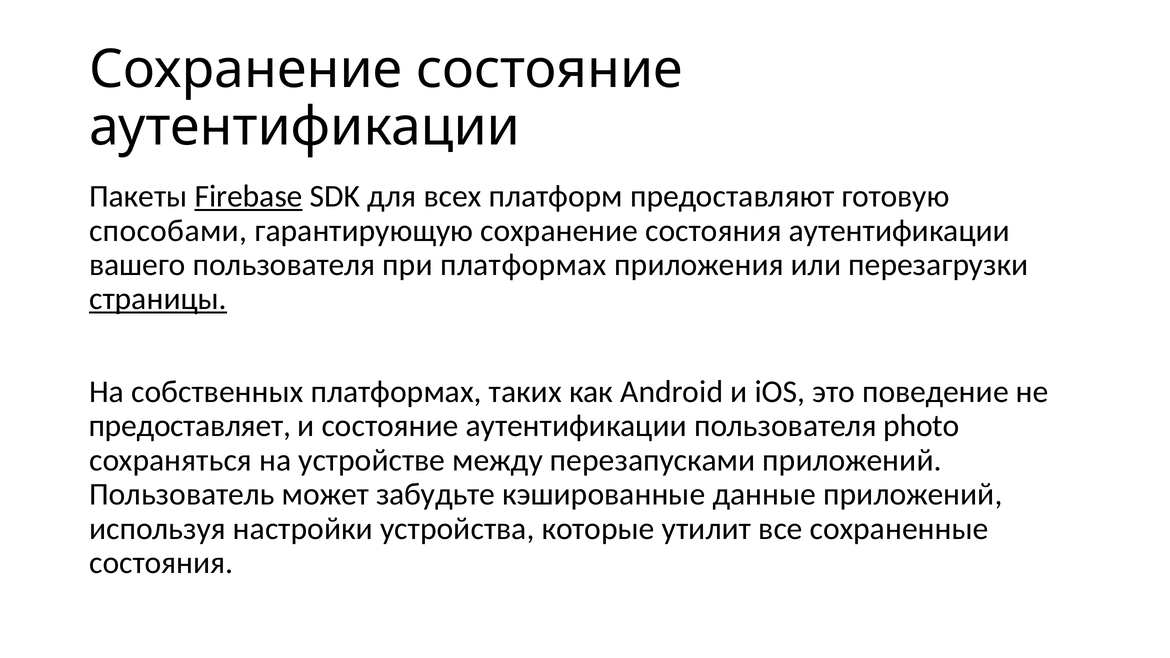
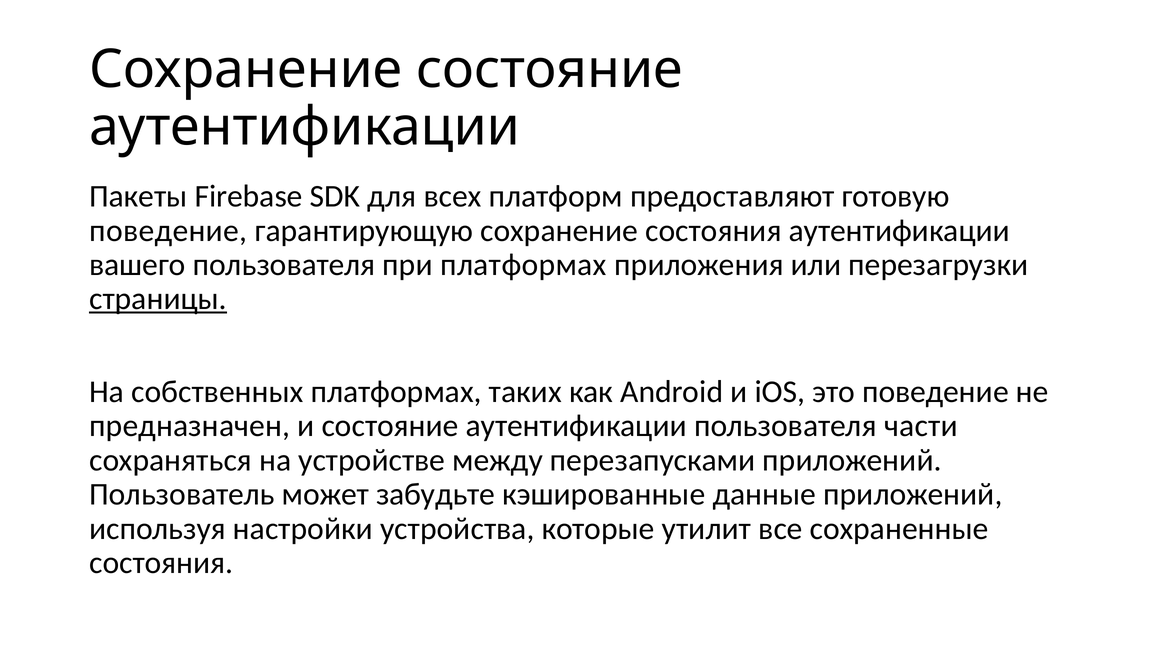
Firebase underline: present -> none
способами at (168, 231): способами -> поведение
предоставляет: предоставляет -> предназначен
photo: photo -> части
